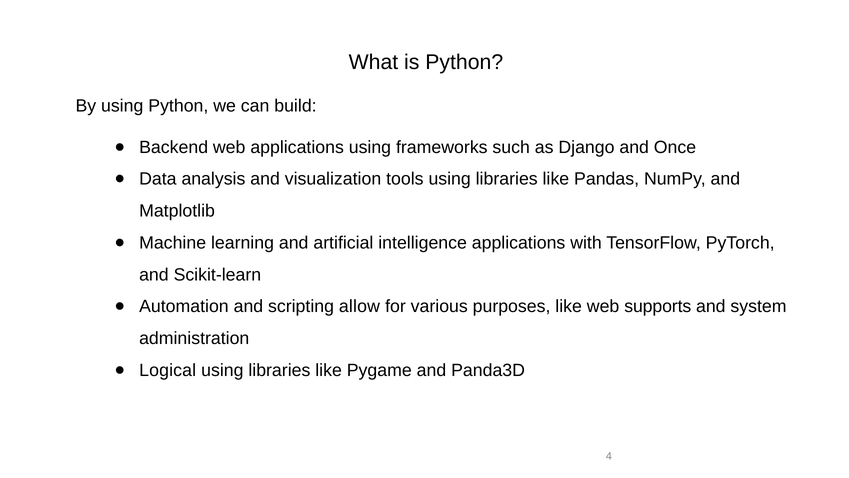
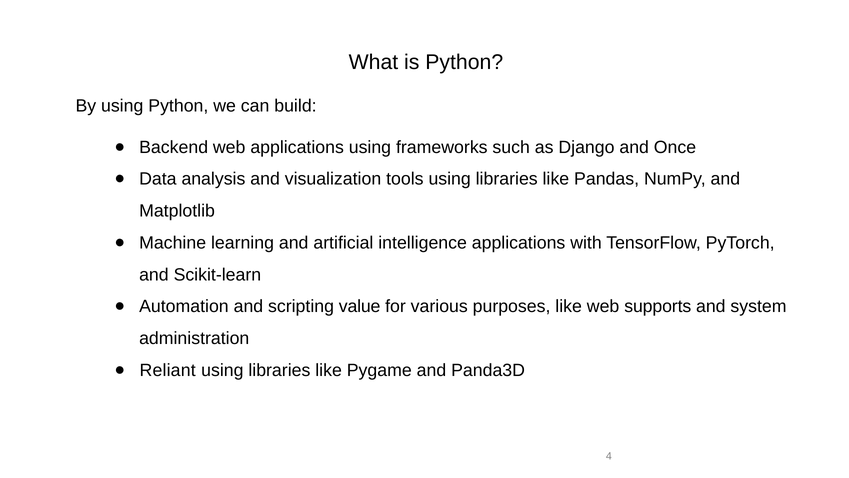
allow: allow -> value
Logical: Logical -> Reliant
